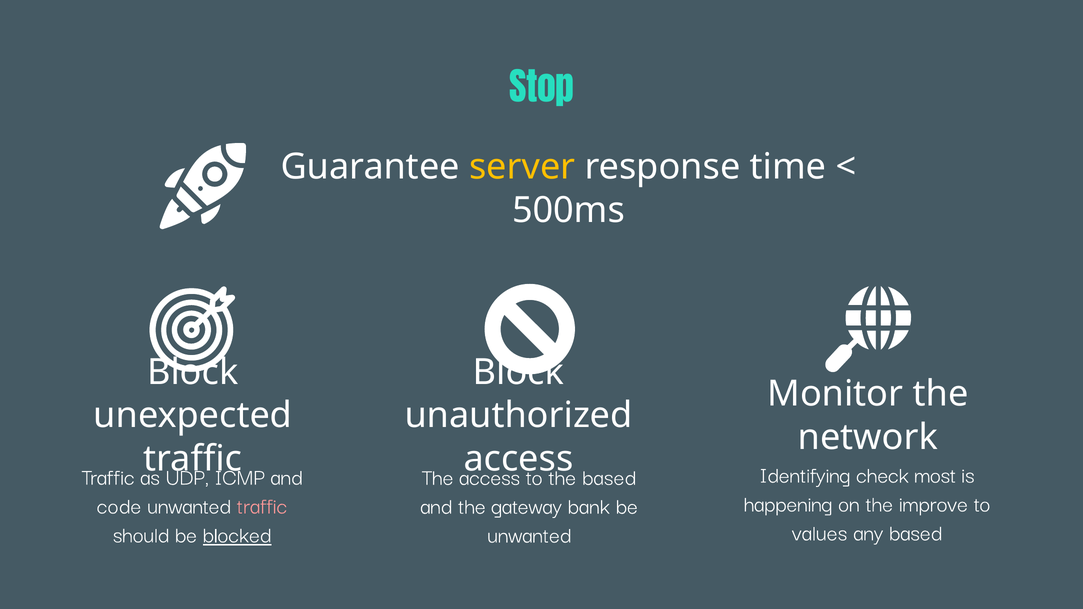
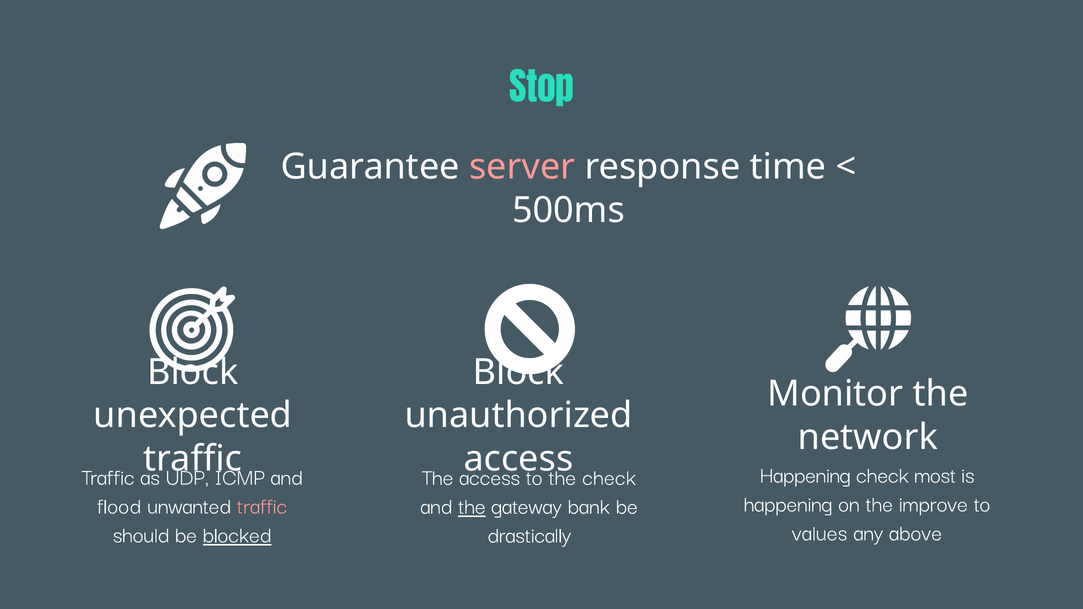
server colour: yellow -> pink
based at (609, 477): based -> check
Identifying at (805, 475): Identifying -> Happening
code: code -> flood
the at (472, 506) underline: none -> present
any based: based -> above
unwanted at (529, 535): unwanted -> drastically
